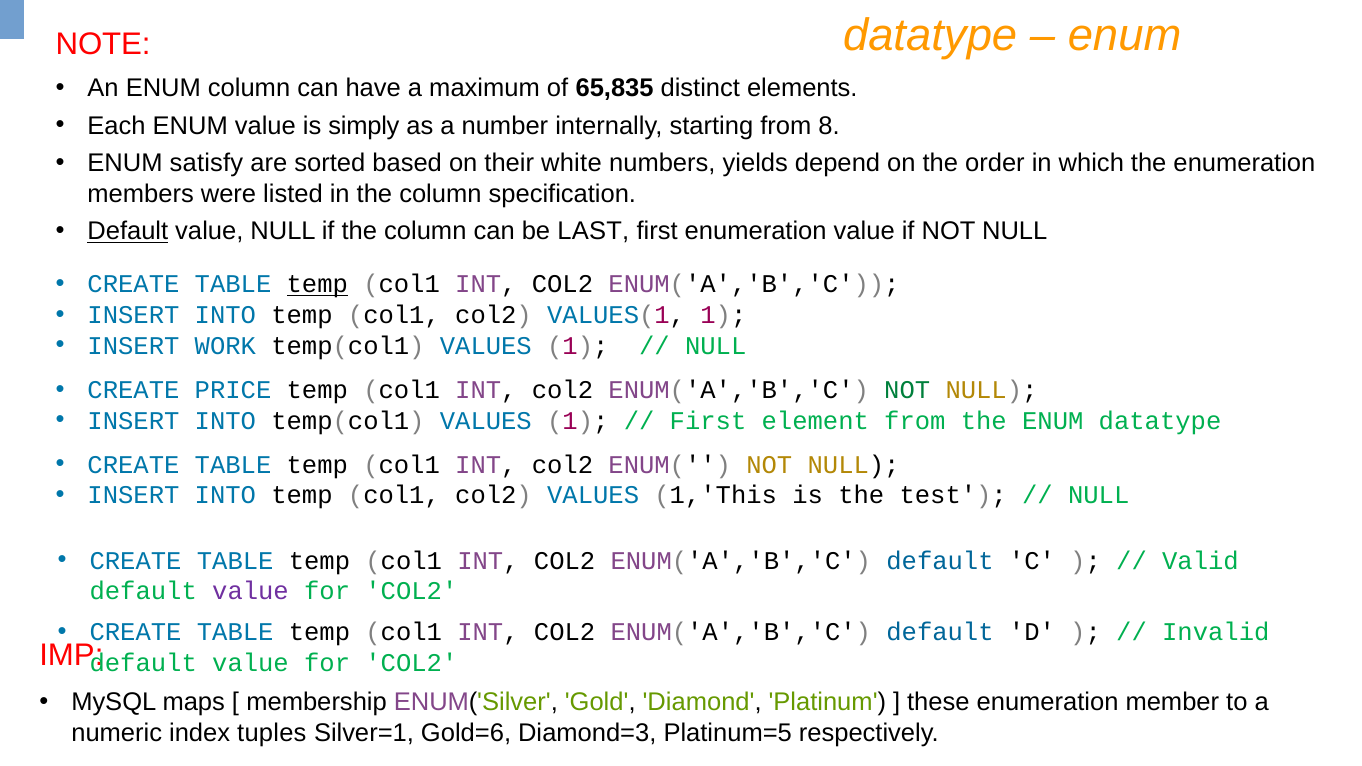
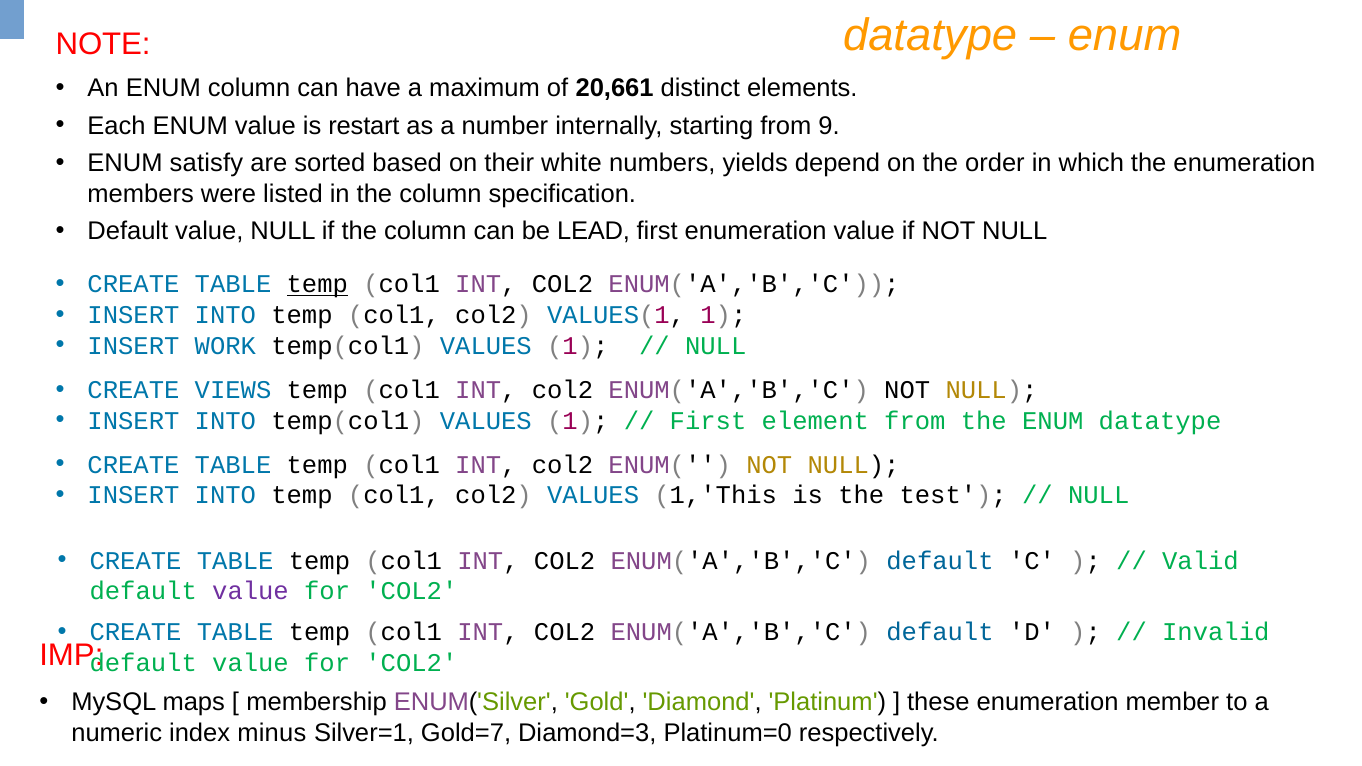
65,835: 65,835 -> 20,661
simply: simply -> restart
8: 8 -> 9
Default at (128, 231) underline: present -> none
LAST: LAST -> LEAD
PRICE: PRICE -> VIEWS
NOT at (907, 390) colour: green -> black
tuples: tuples -> minus
Gold=6: Gold=6 -> Gold=7
Platinum=5: Platinum=5 -> Platinum=0
